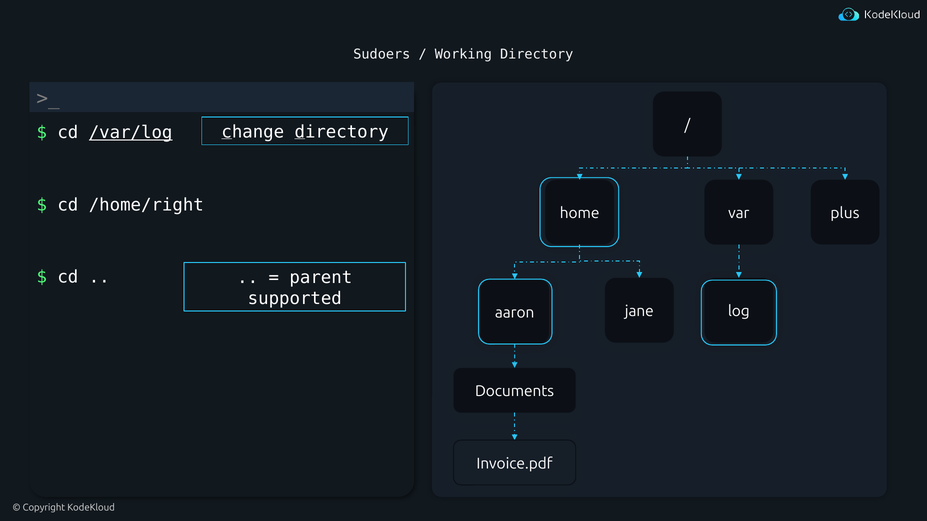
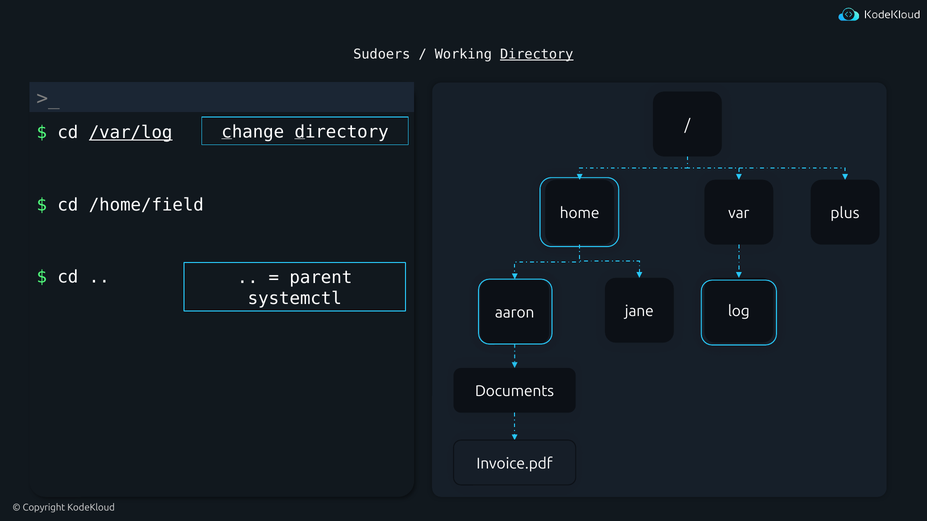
Directory at (537, 54) underline: none -> present
/home/right: /home/right -> /home/field
supported: supported -> systemctl
